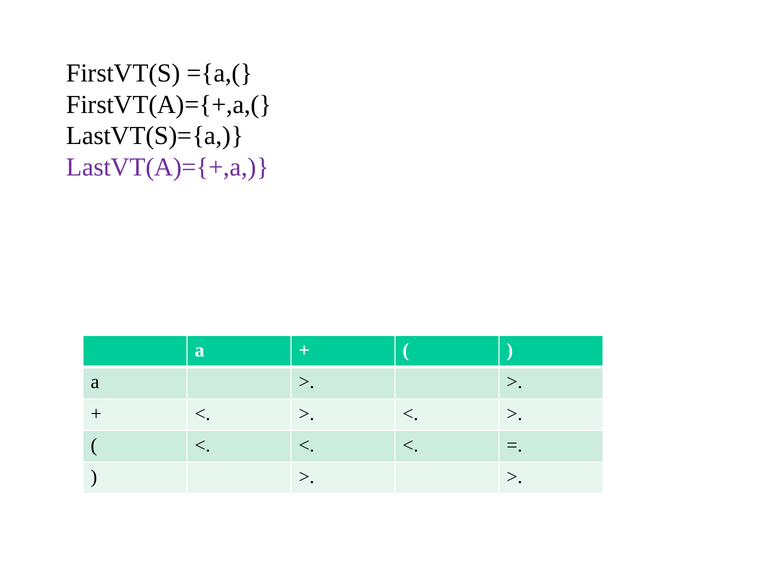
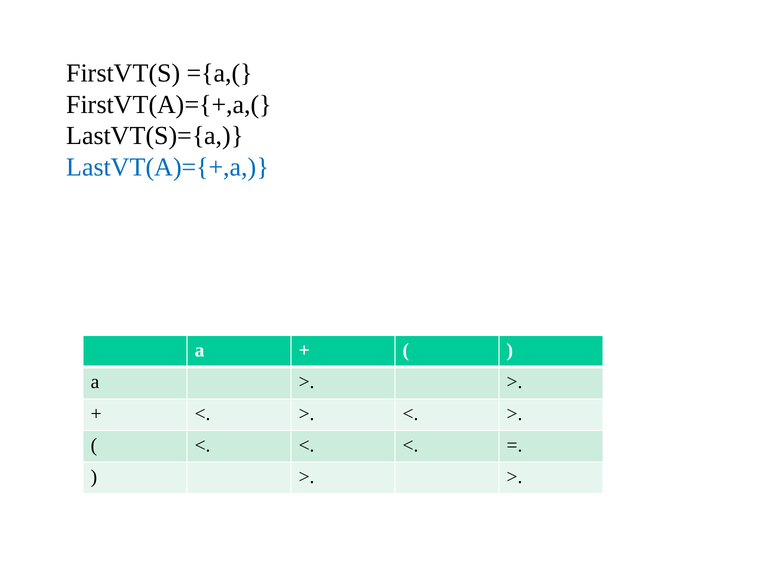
LastVT(A)={+,a colour: purple -> blue
